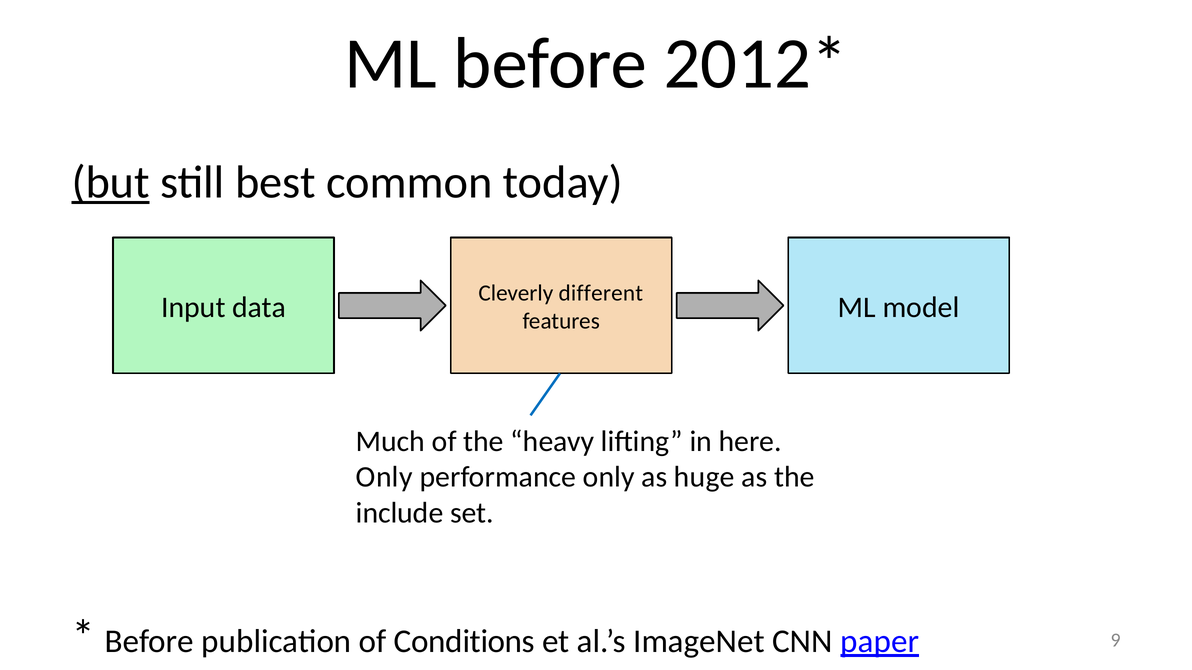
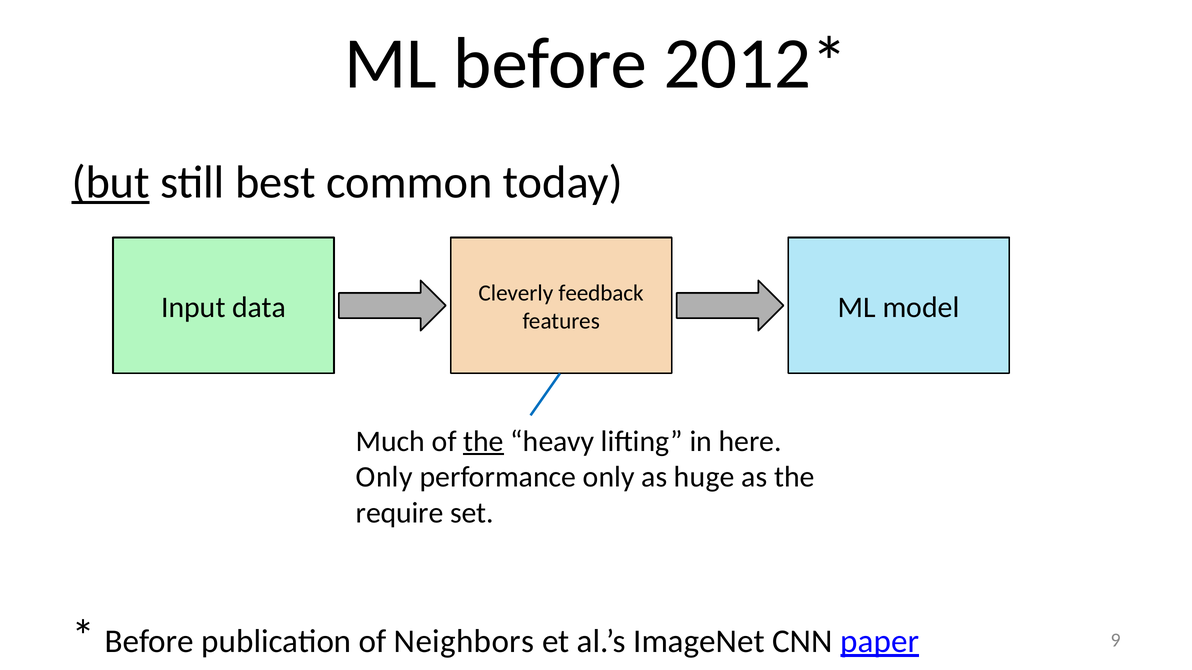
different: different -> feedback
the at (483, 442) underline: none -> present
include: include -> require
Conditions: Conditions -> Neighbors
